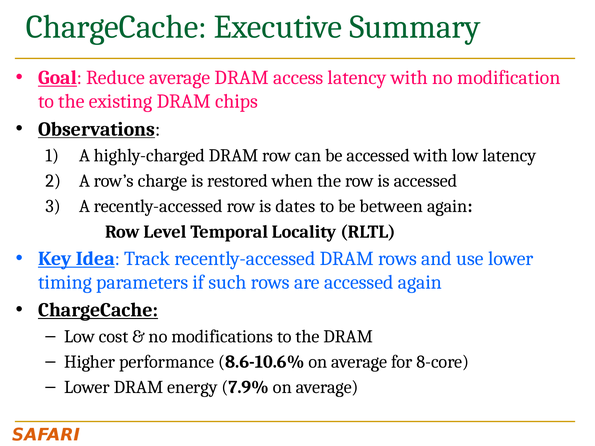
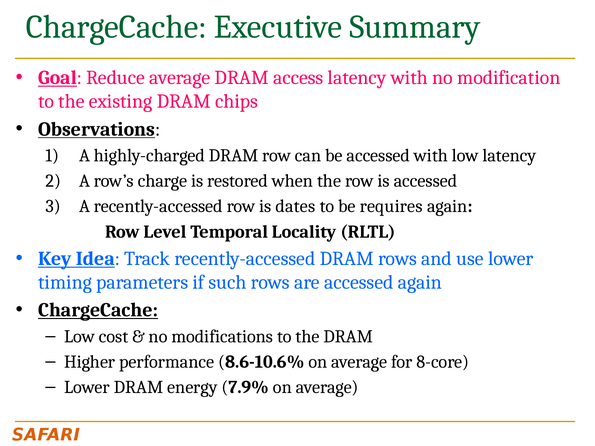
between: between -> requires
